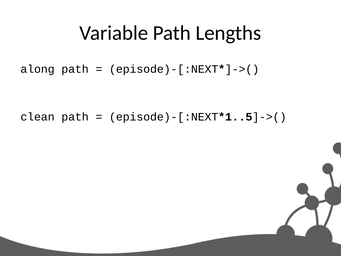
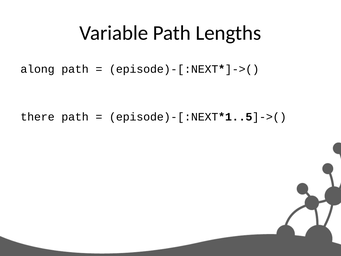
clean: clean -> there
